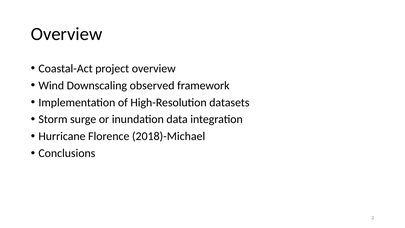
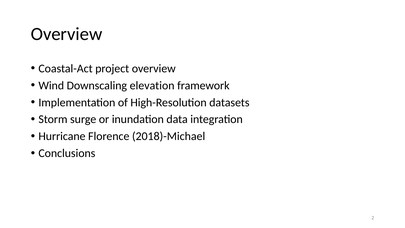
observed: observed -> elevation
